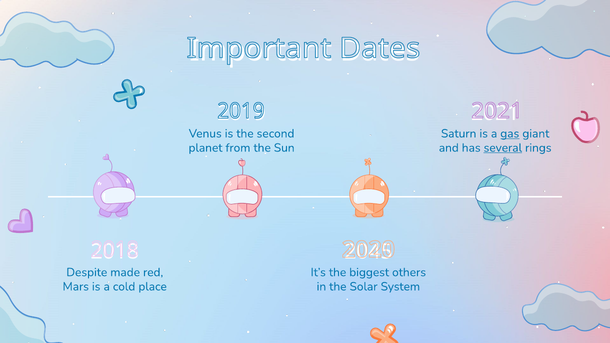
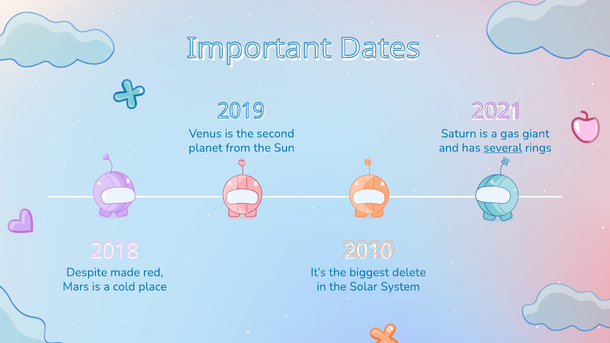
gas underline: present -> none
2045: 2045 -> 2010
others: others -> delete
